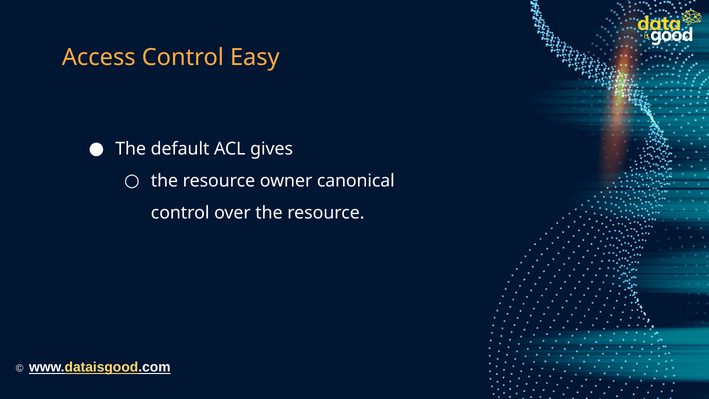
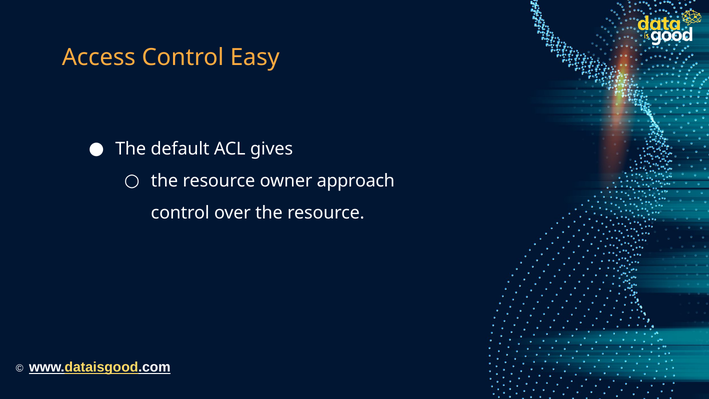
canonical: canonical -> approach
